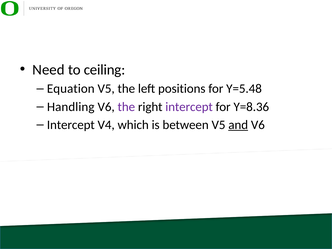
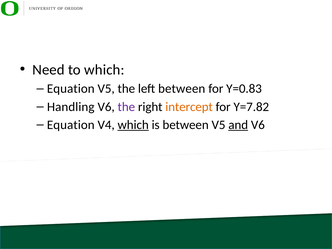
to ceiling: ceiling -> which
left positions: positions -> between
Y=5.48: Y=5.48 -> Y=0.83
intercept at (189, 107) colour: purple -> orange
Y=8.36: Y=8.36 -> Y=7.82
Intercept at (71, 125): Intercept -> Equation
which at (133, 125) underline: none -> present
